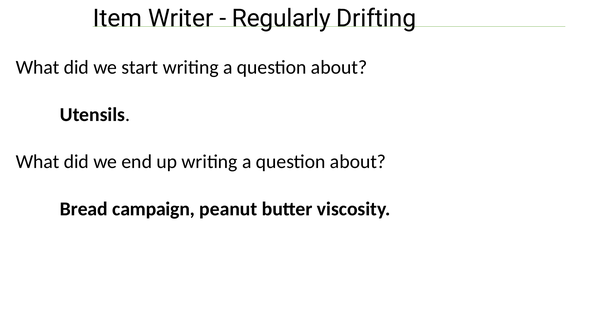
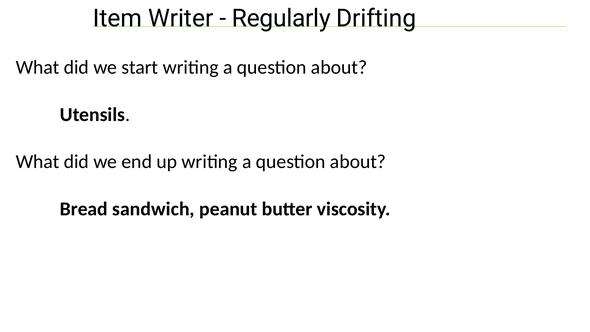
campaign: campaign -> sandwich
